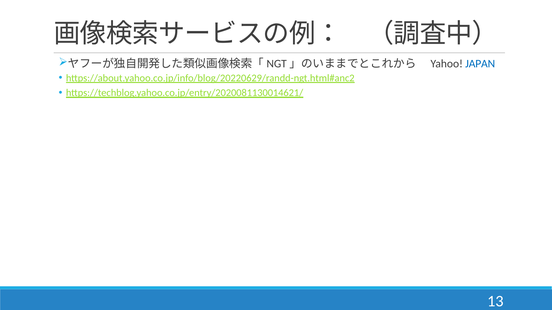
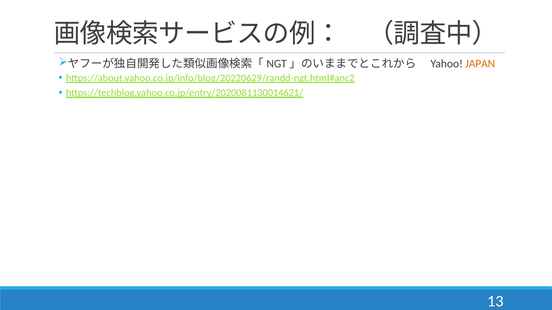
JAPAN colour: blue -> orange
